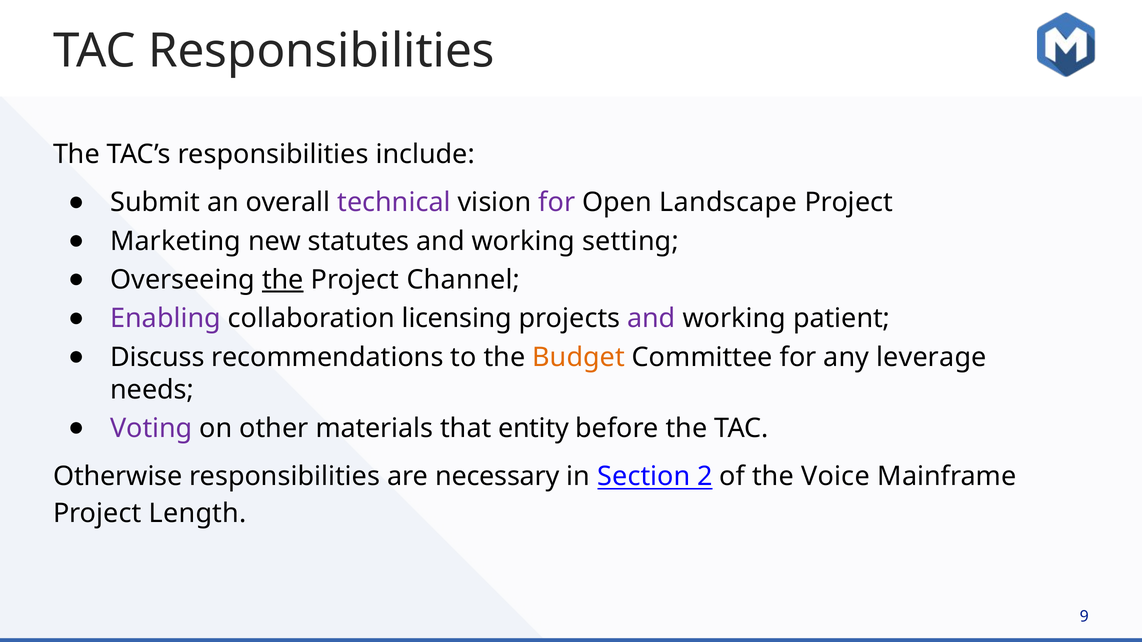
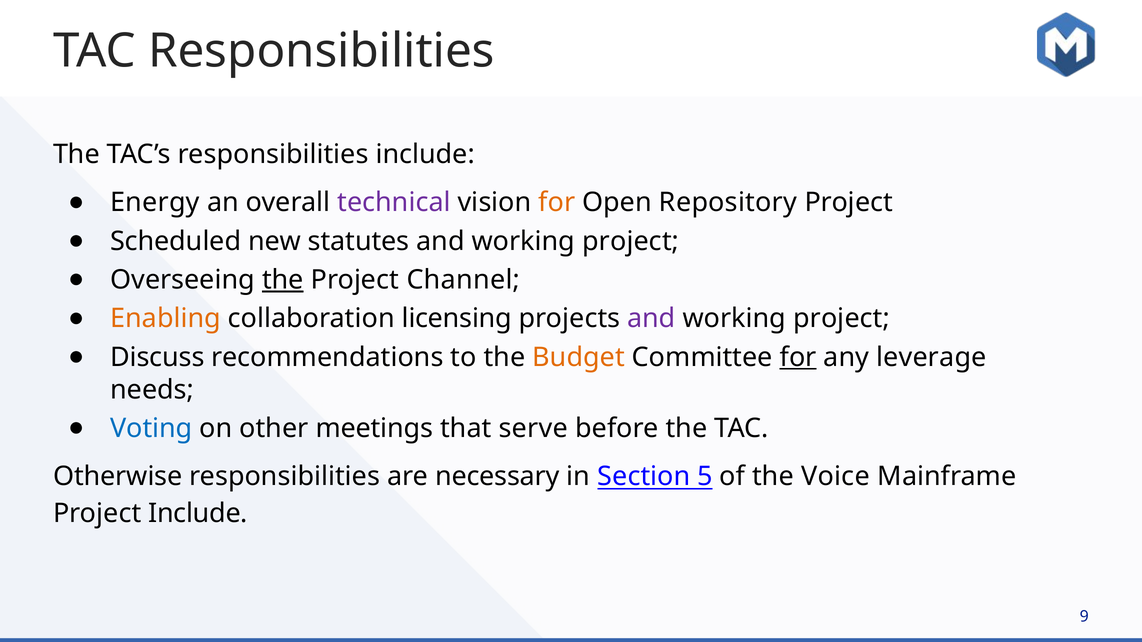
Submit: Submit -> Energy
for at (557, 203) colour: purple -> orange
Landscape: Landscape -> Repository
Marketing: Marketing -> Scheduled
setting at (631, 241): setting -> project
Enabling colour: purple -> orange
patient at (842, 319): patient -> project
for at (798, 357) underline: none -> present
Voting colour: purple -> blue
materials: materials -> meetings
entity: entity -> serve
2: 2 -> 5
Project Length: Length -> Include
